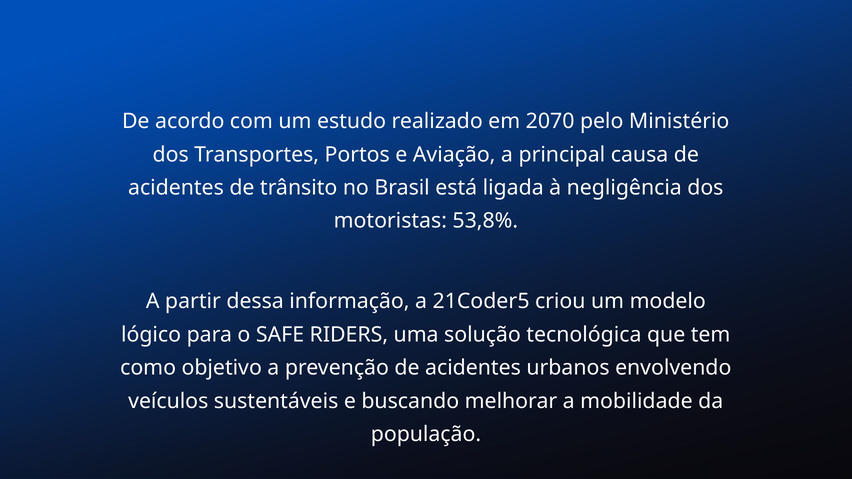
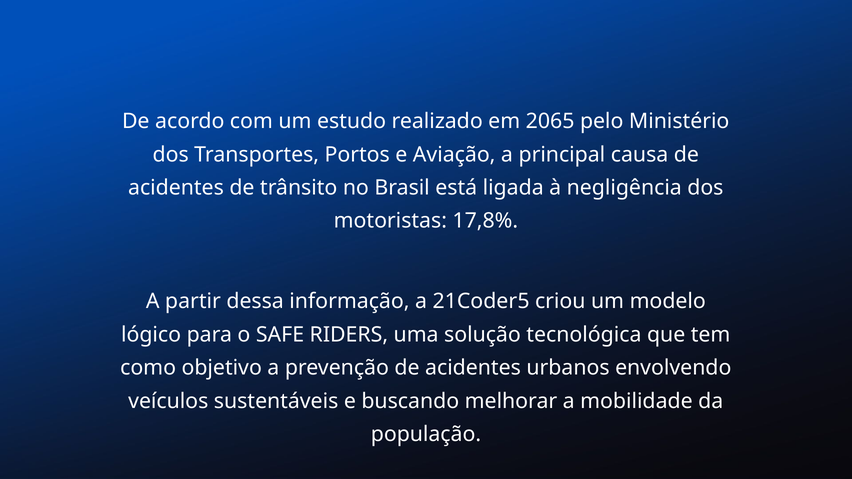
2070: 2070 -> 2065
53,8%: 53,8% -> 17,8%
